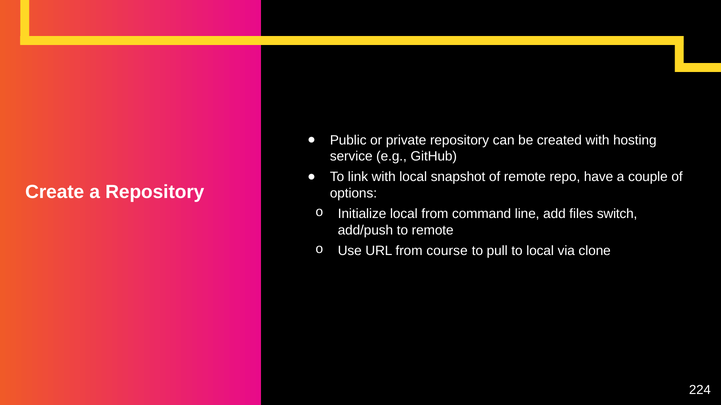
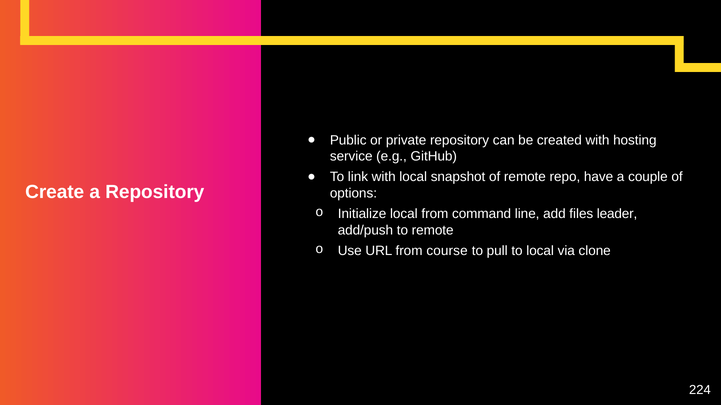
switch: switch -> leader
